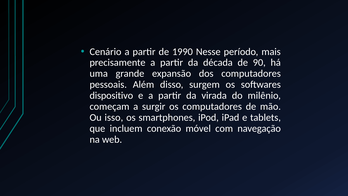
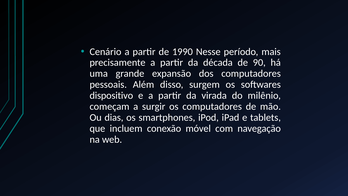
isso: isso -> dias
